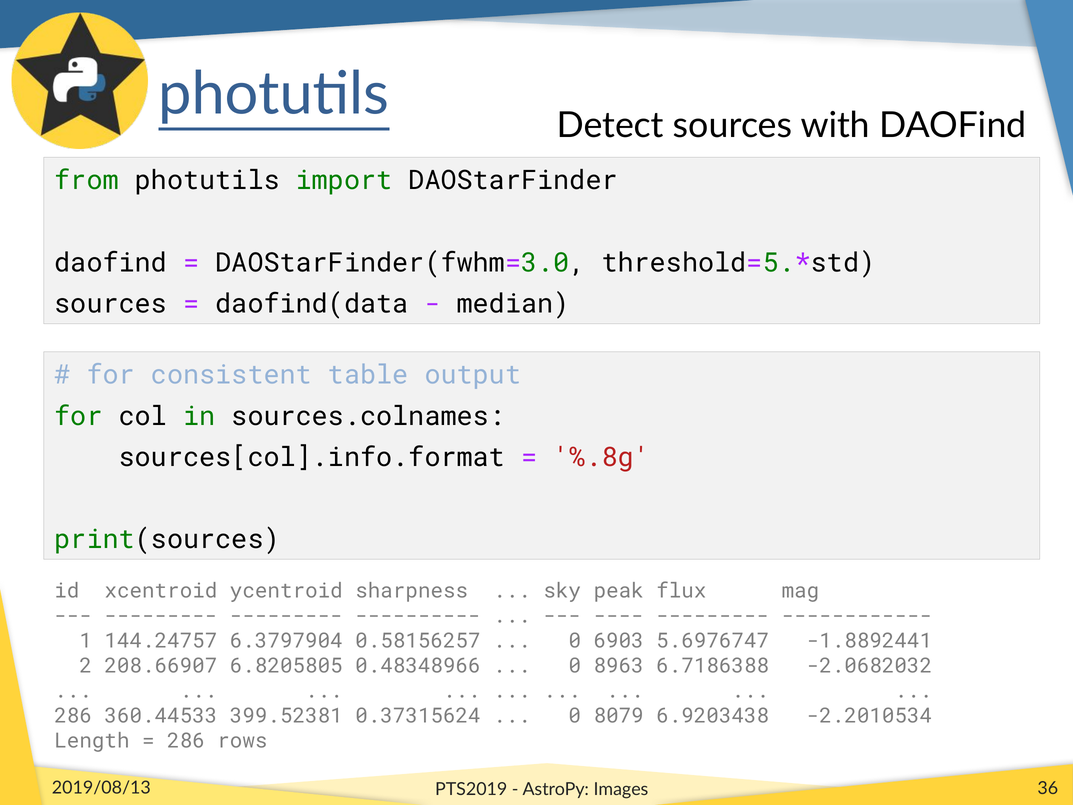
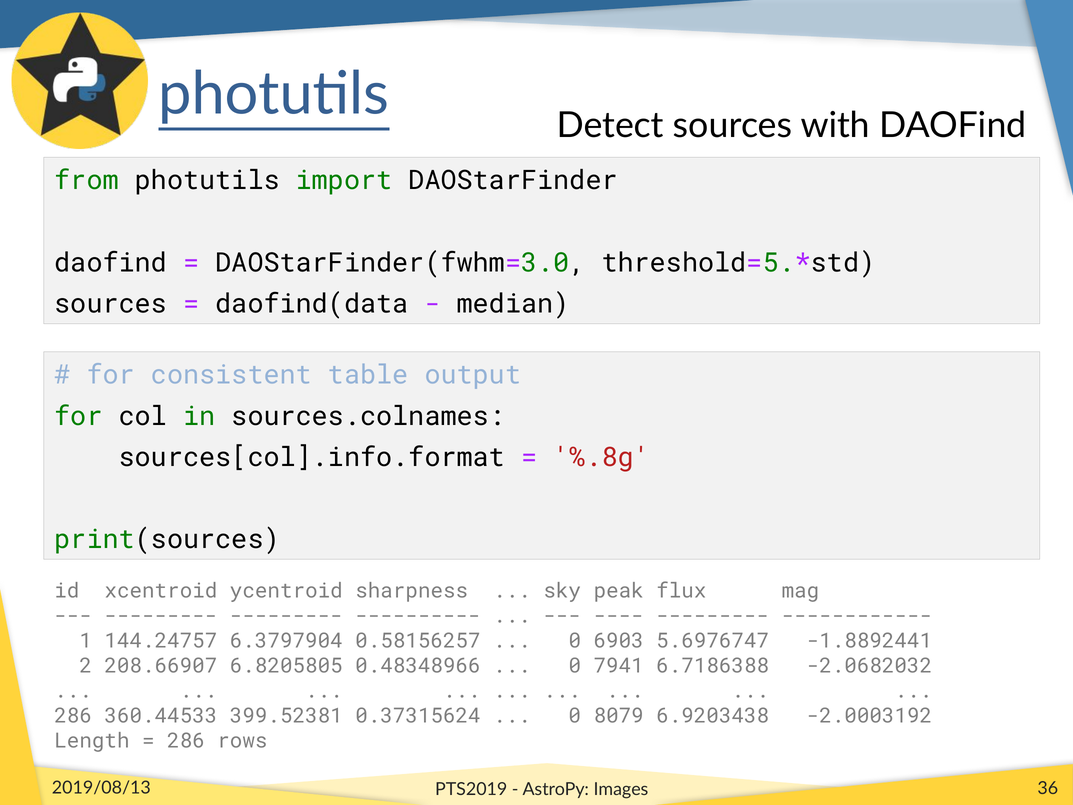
8963: 8963 -> 7941
-2.2010534: -2.2010534 -> -2.0003192
